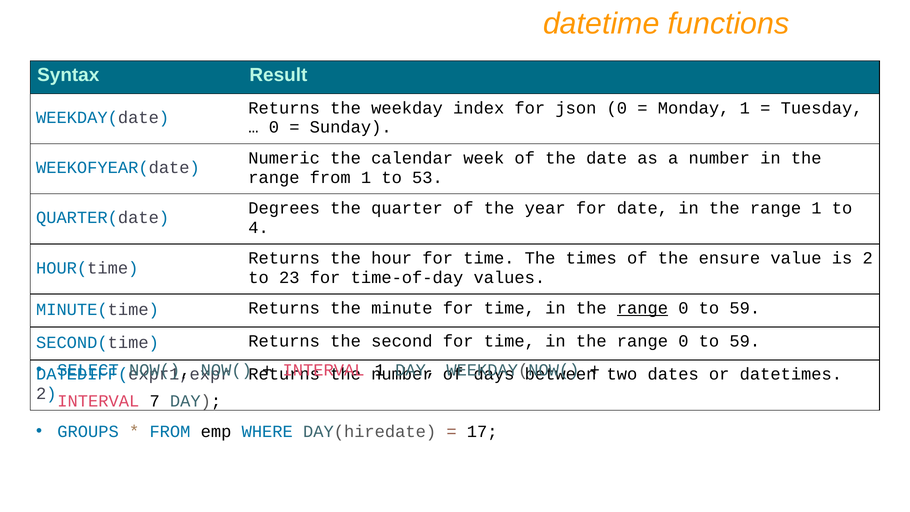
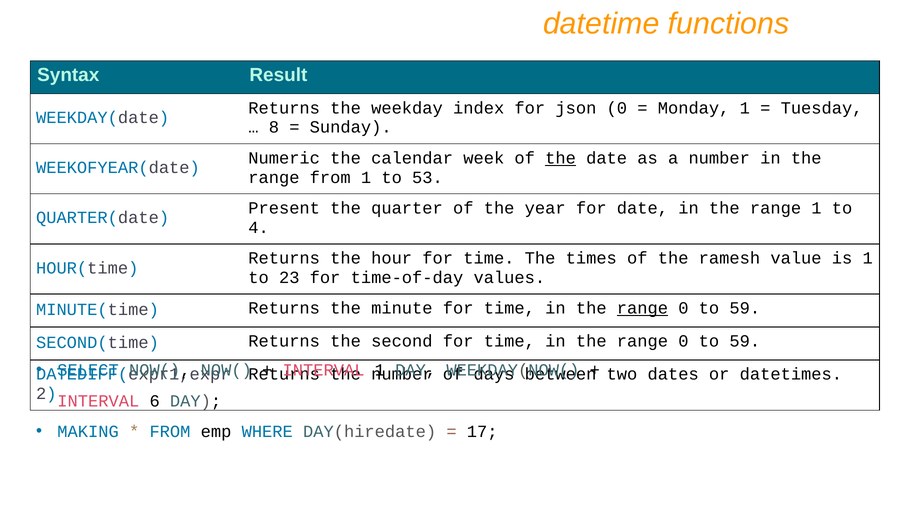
0 at (274, 127): 0 -> 8
the at (561, 158) underline: none -> present
Degrees: Degrees -> Present
ensure: ensure -> ramesh
is 2: 2 -> 1
7: 7 -> 6
GROUPS: GROUPS -> MAKING
